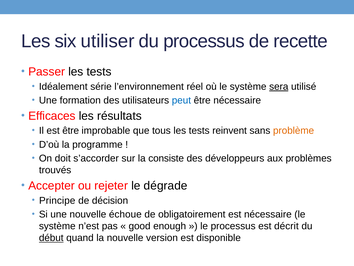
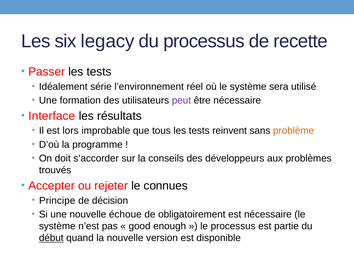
utiliser: utiliser -> legacy
sera underline: present -> none
peut colour: blue -> purple
Efficaces: Efficaces -> Interface
est être: être -> lors
consiste: consiste -> conseils
dégrade: dégrade -> connues
décrit: décrit -> partie
